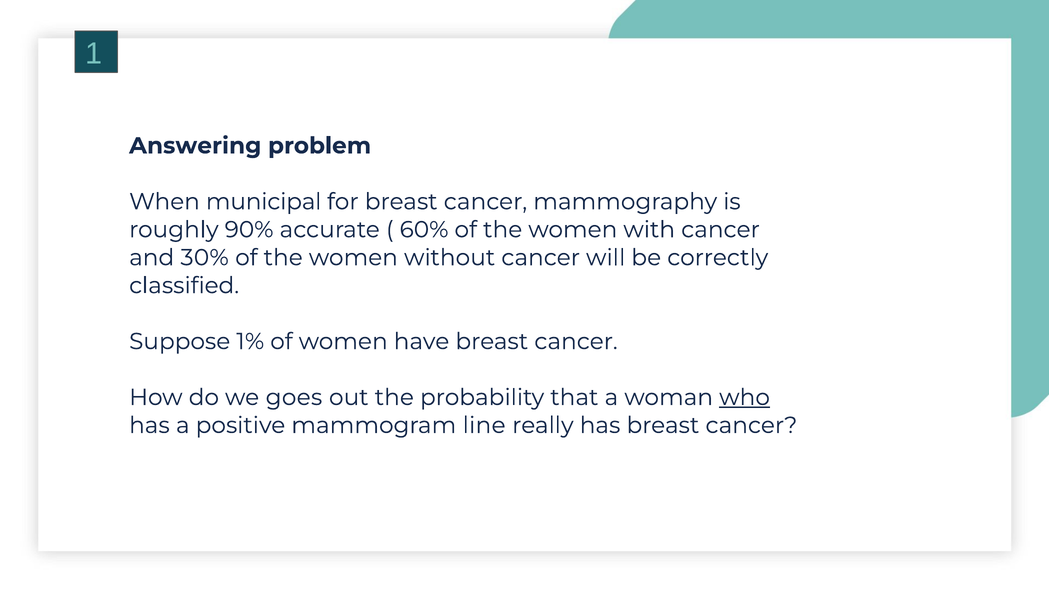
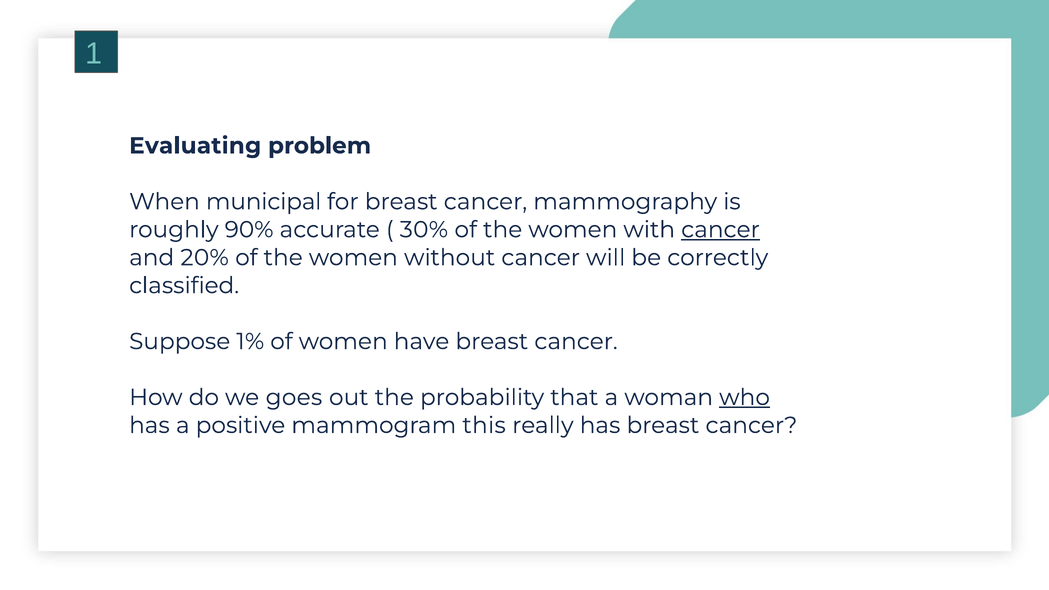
Answering: Answering -> Evaluating
60%: 60% -> 30%
cancer at (721, 230) underline: none -> present
30%: 30% -> 20%
line: line -> this
